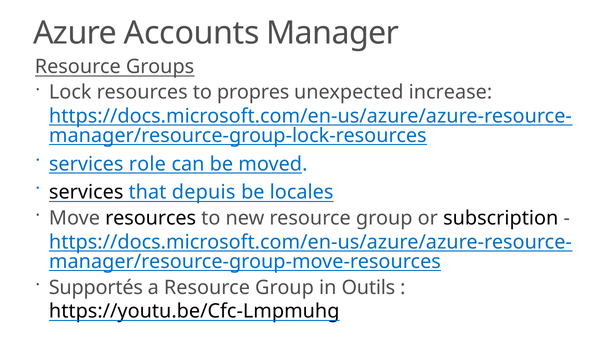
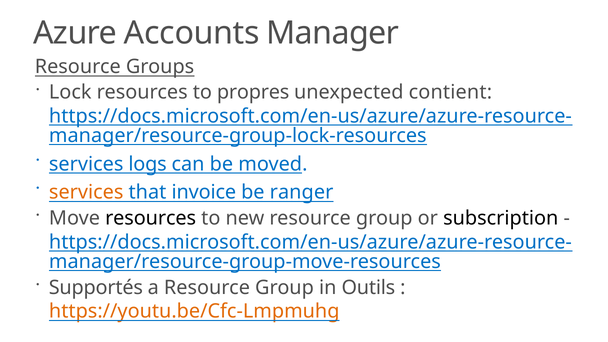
increase: increase -> contient
role: role -> logs
services at (86, 192) colour: black -> orange
depuis: depuis -> invoice
locales: locales -> ranger
https://youtu.be/Cfc-Lmpmuhg colour: black -> orange
